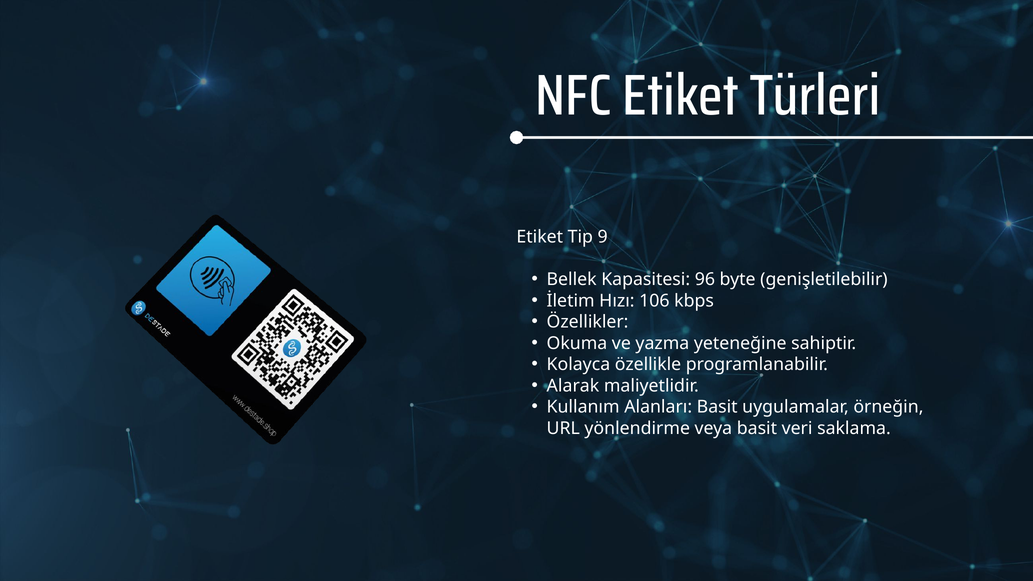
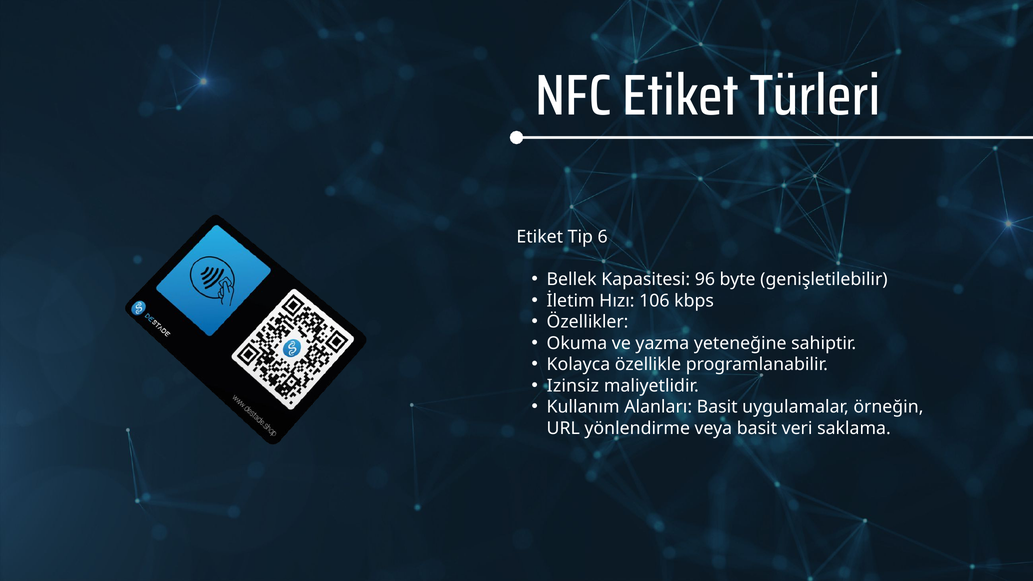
9: 9 -> 6
Alarak: Alarak -> Izinsiz
